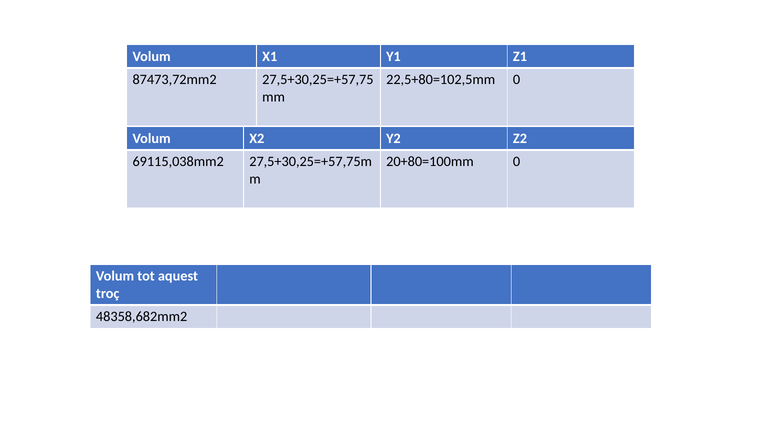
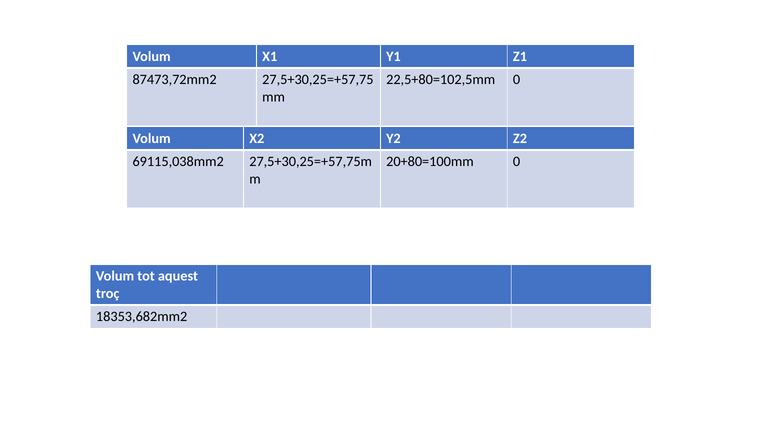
48358,682mm2: 48358,682mm2 -> 18353,682mm2
